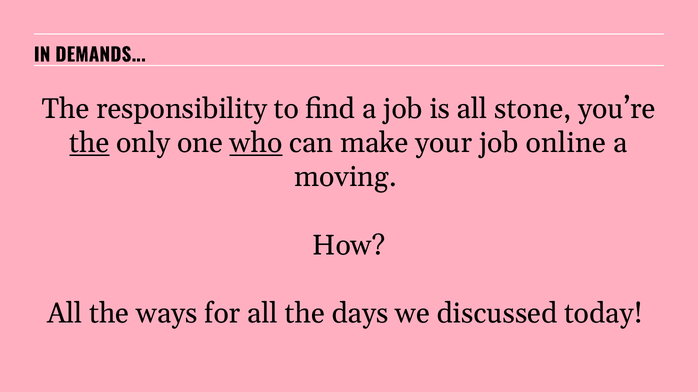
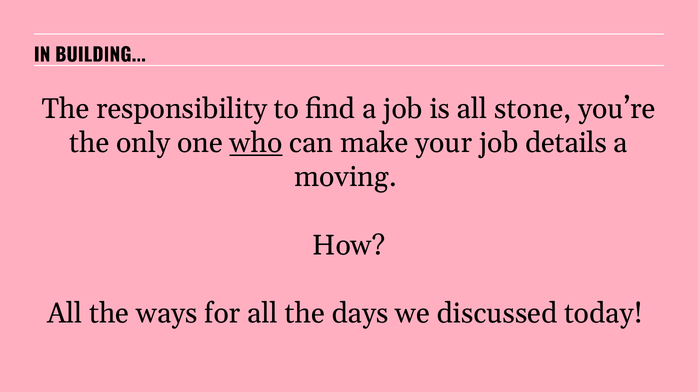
DEMANDS: DEMANDS -> BUILDING
the at (89, 143) underline: present -> none
online: online -> details
